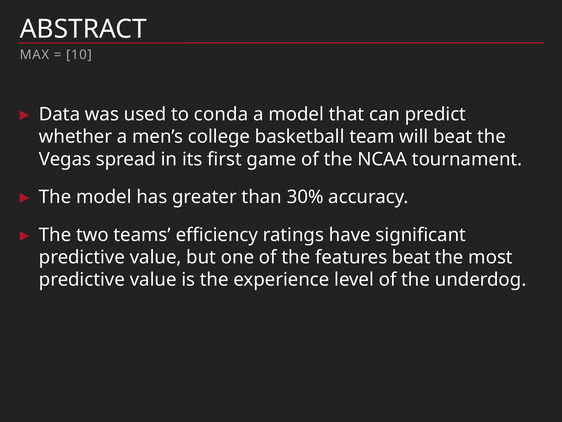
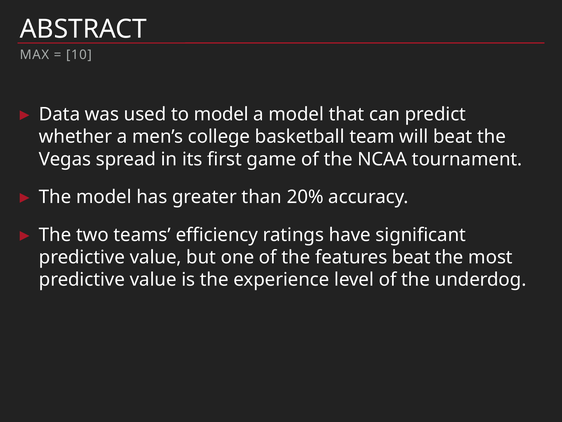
to conda: conda -> model
30%: 30% -> 20%
